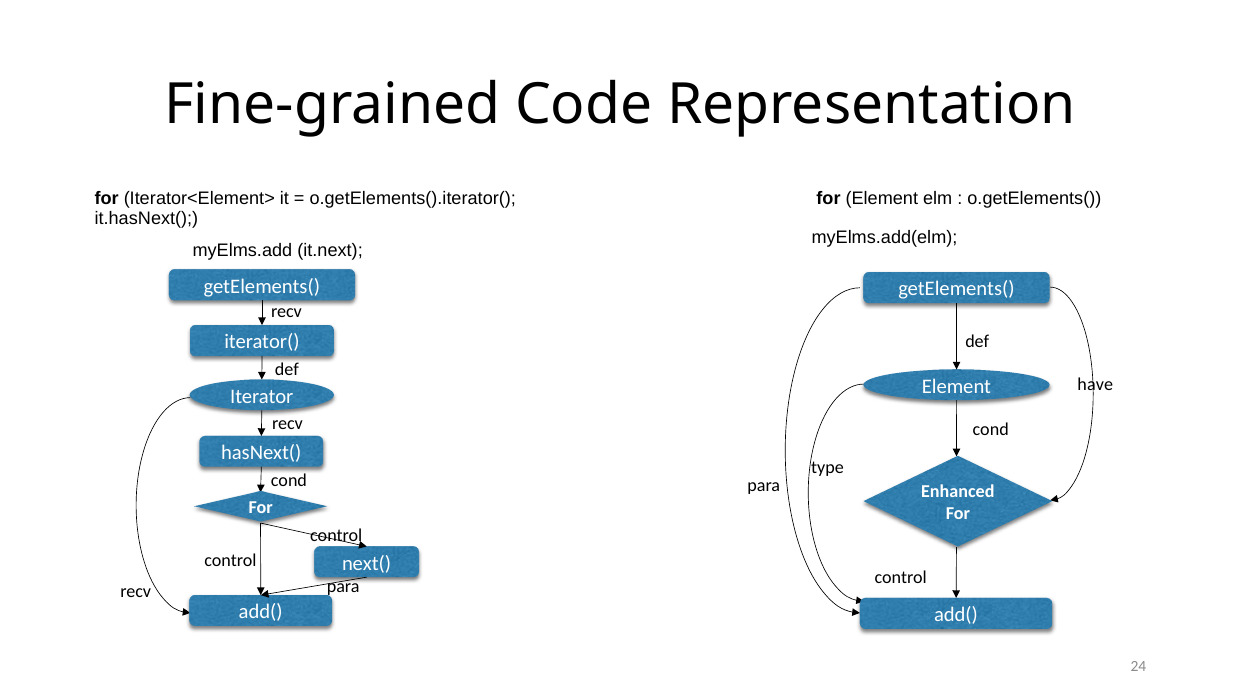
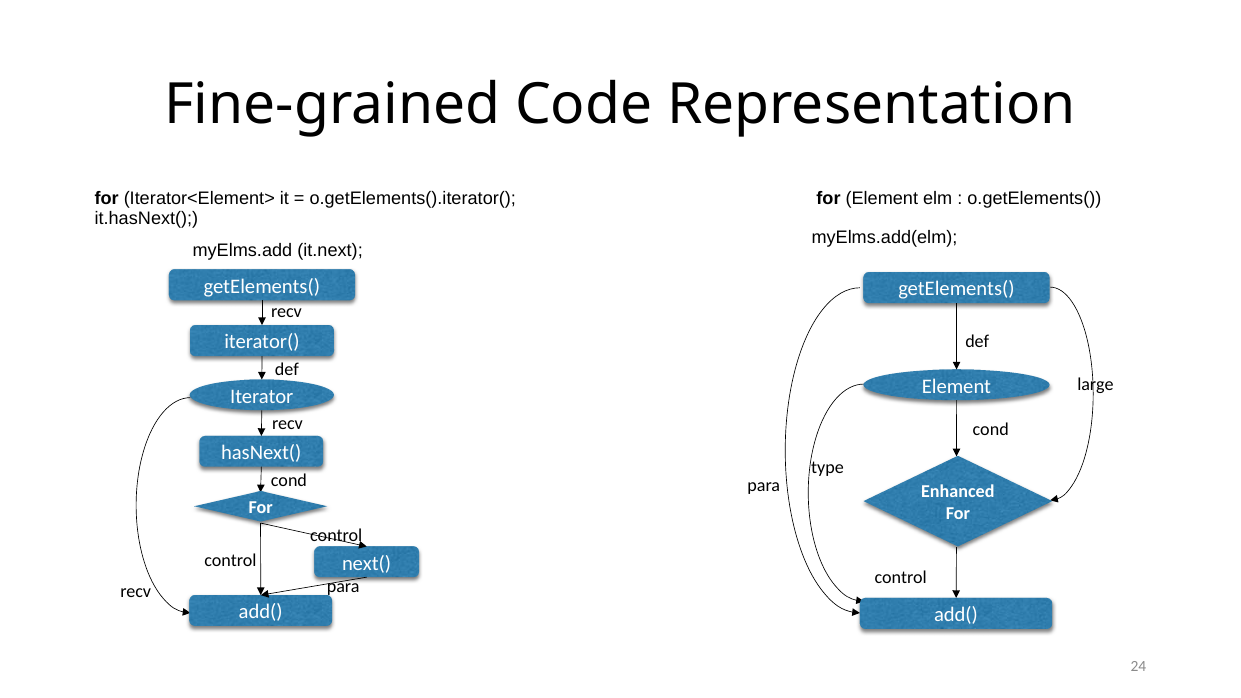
have: have -> large
